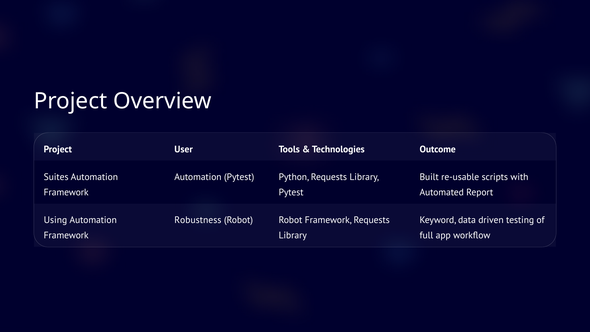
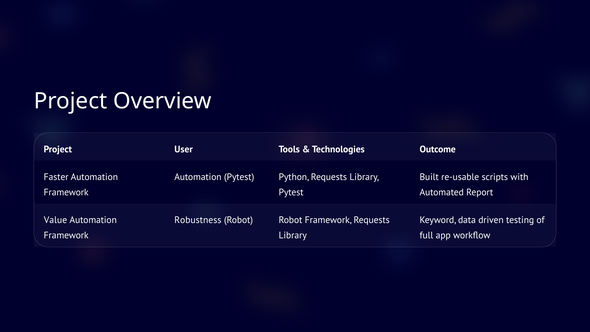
Suites: Suites -> Faster
Using: Using -> Value
